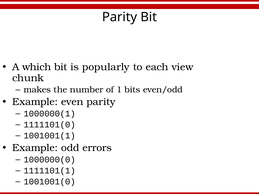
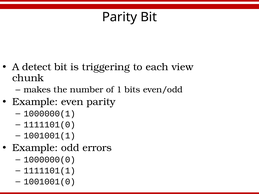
which: which -> detect
popularly: popularly -> triggering
